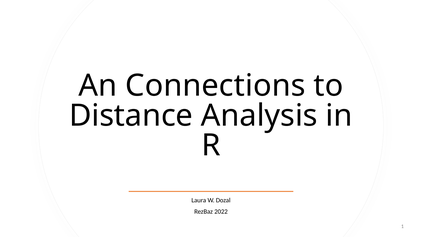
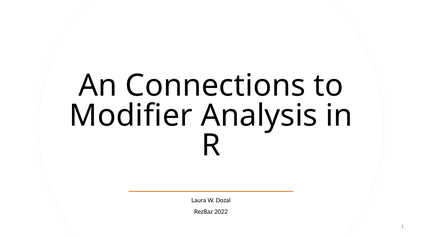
Distance: Distance -> Modifier
